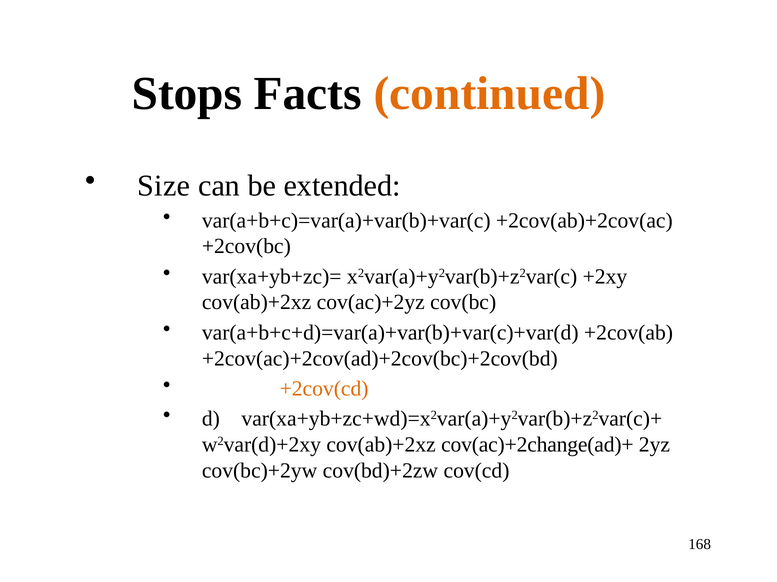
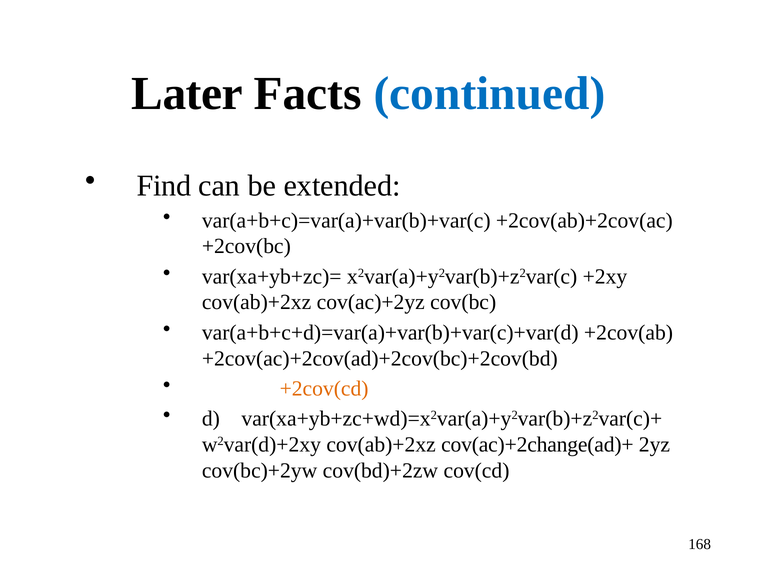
Stops: Stops -> Later
continued colour: orange -> blue
Size: Size -> Find
